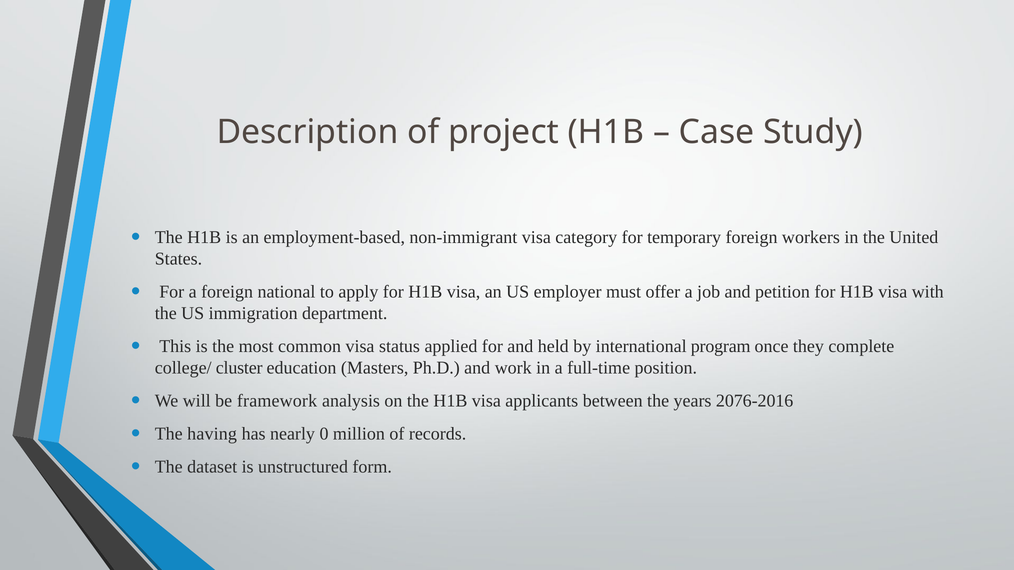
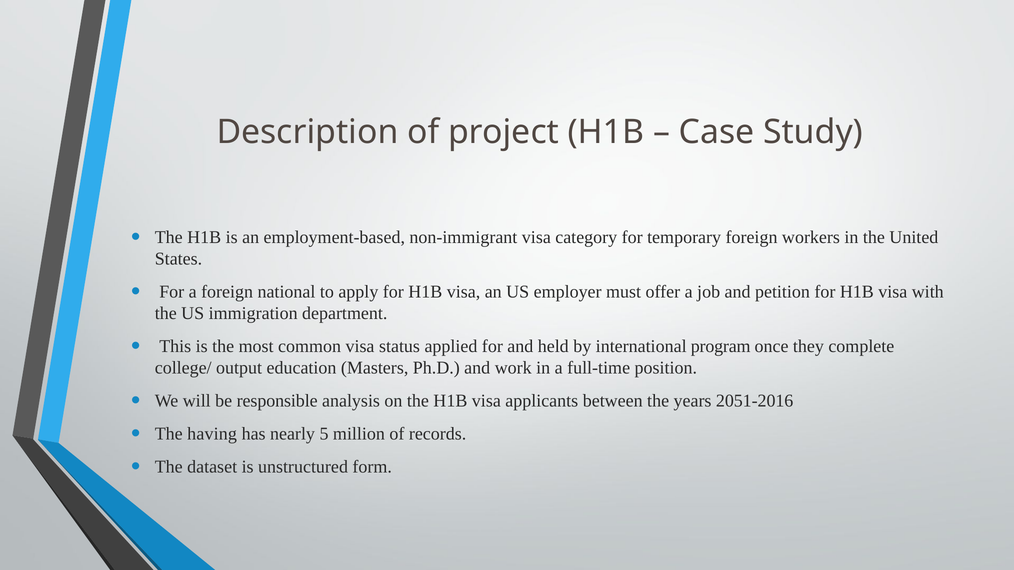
cluster: cluster -> output
framework: framework -> responsible
2076-2016: 2076-2016 -> 2051-2016
0: 0 -> 5
